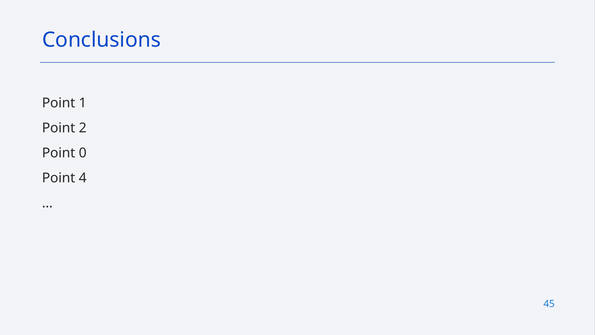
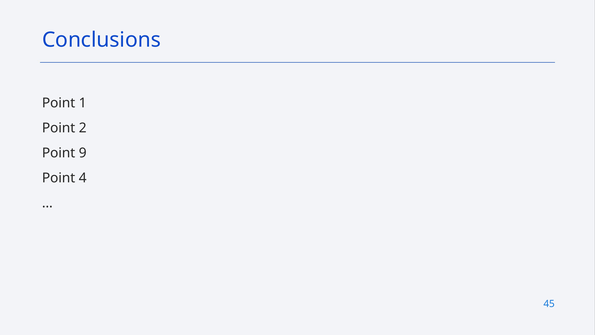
0: 0 -> 9
